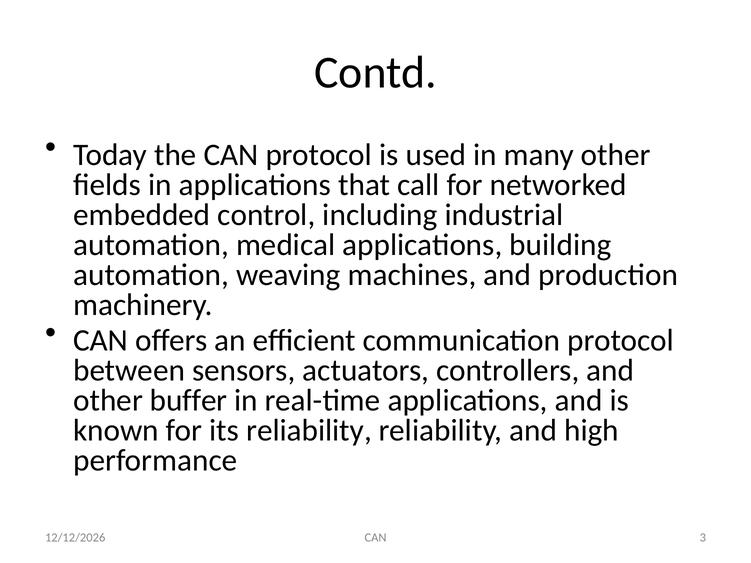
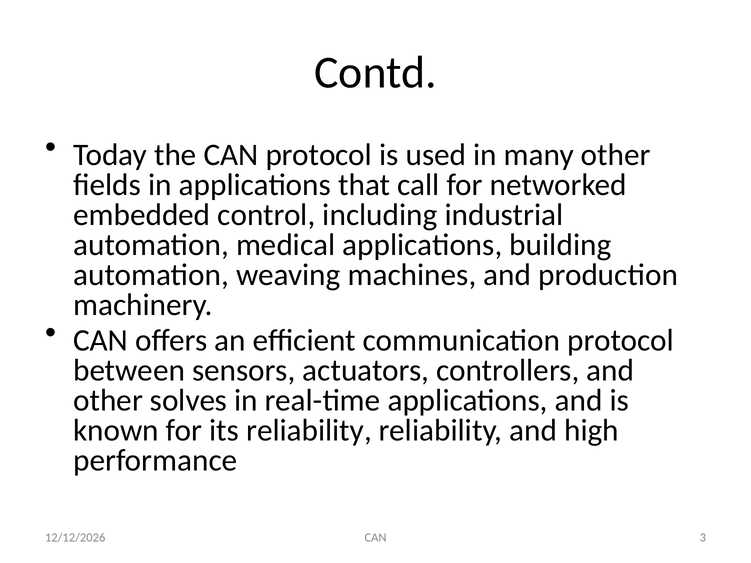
buffer: buffer -> solves
